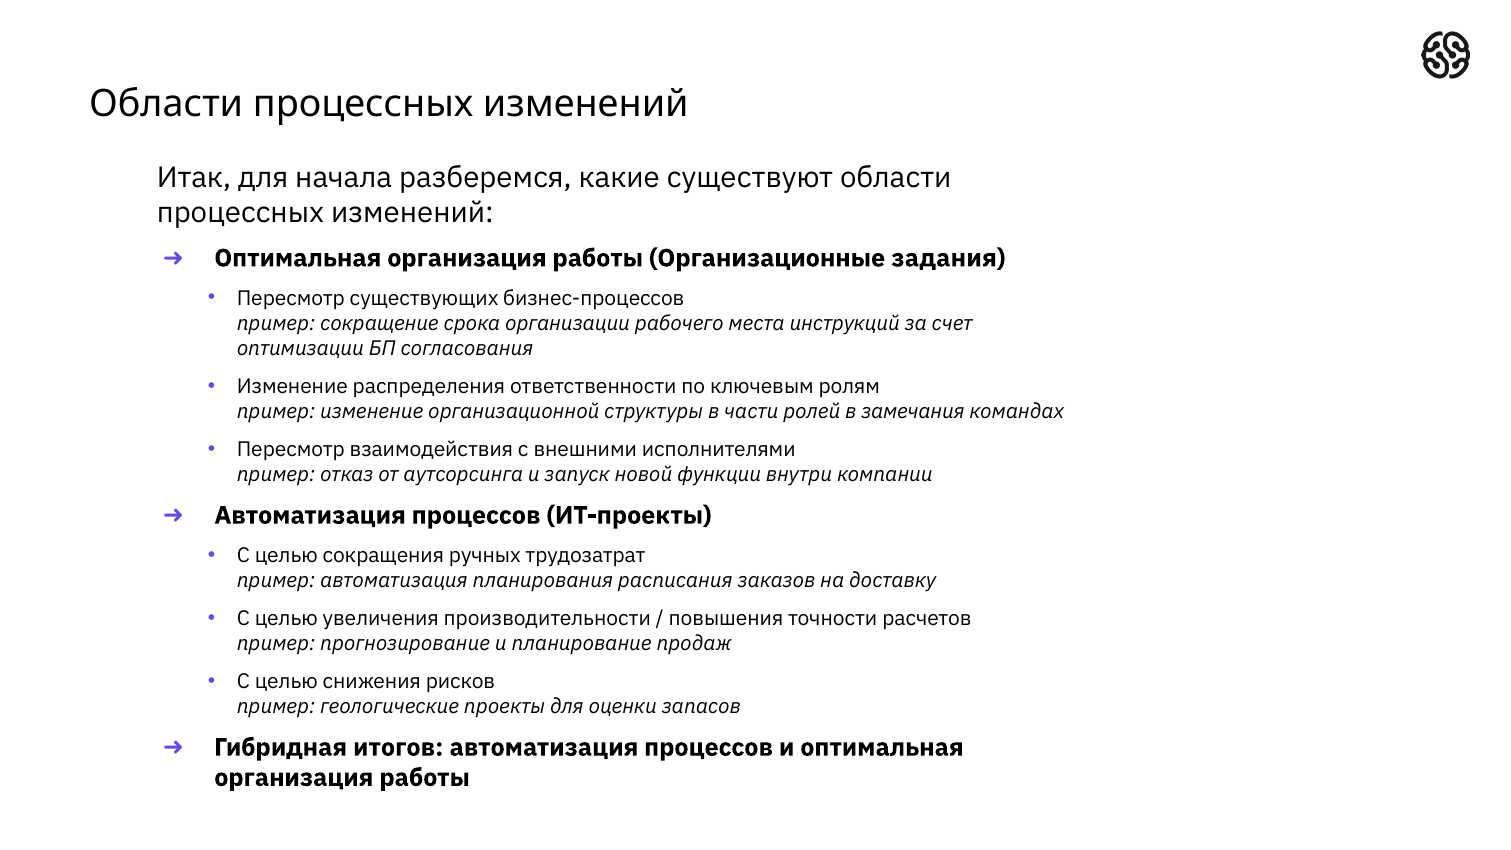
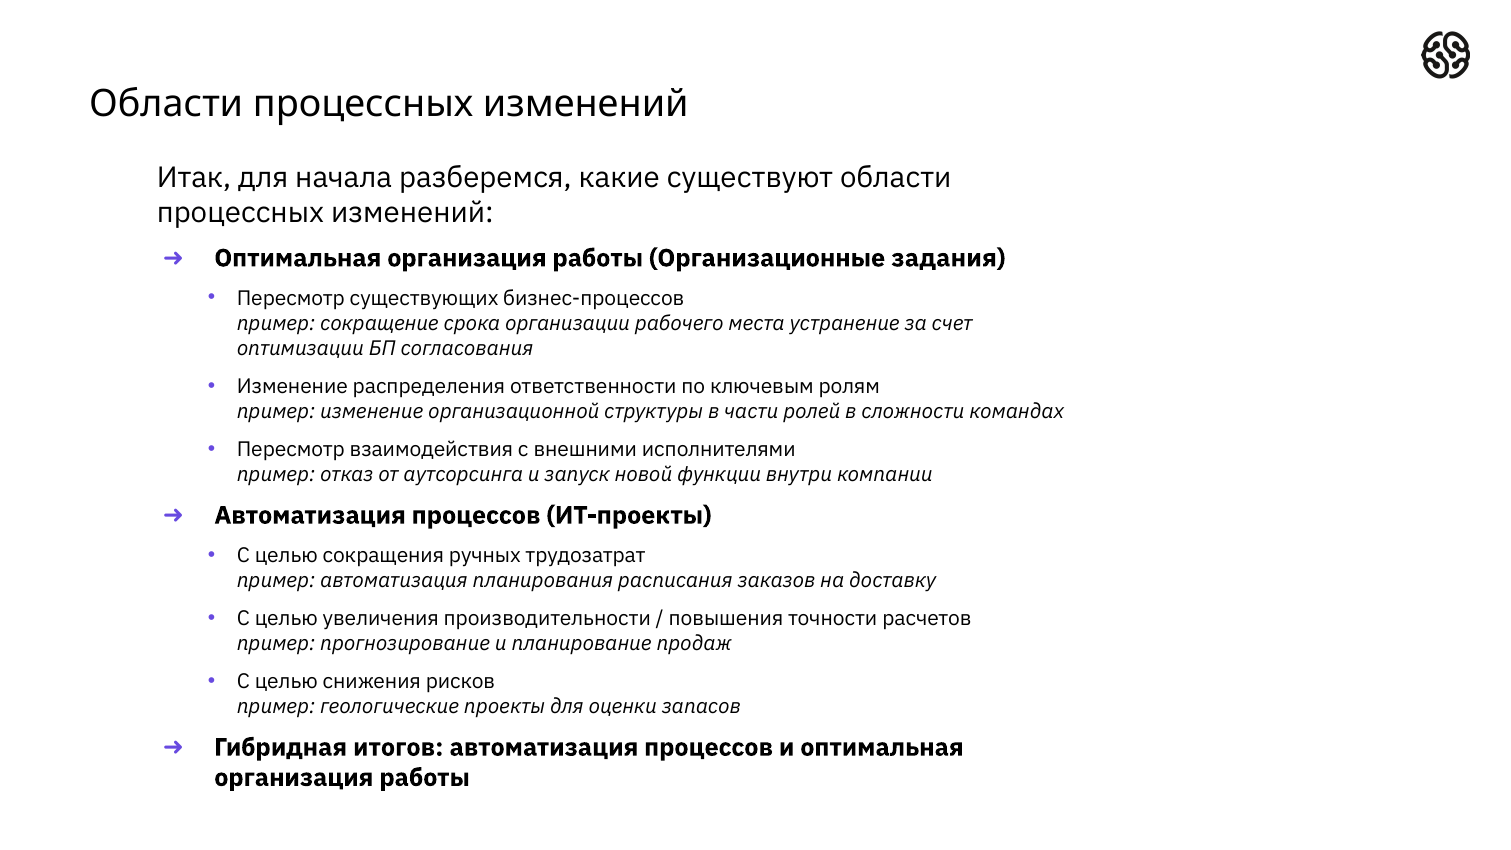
инструкций: инструкций -> устранение
замечания: замечания -> сложности
